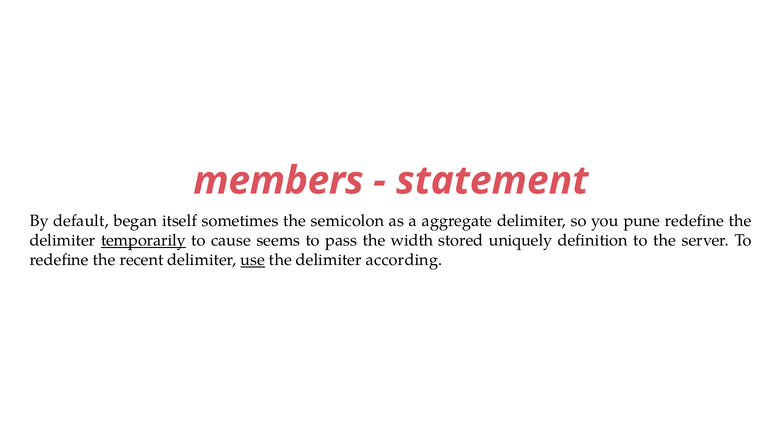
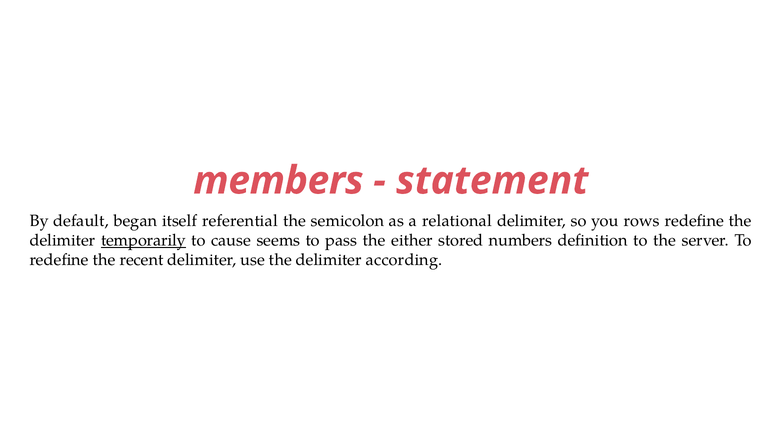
sometimes: sometimes -> referential
aggregate: aggregate -> relational
pune: pune -> rows
width: width -> either
uniquely: uniquely -> numbers
use underline: present -> none
